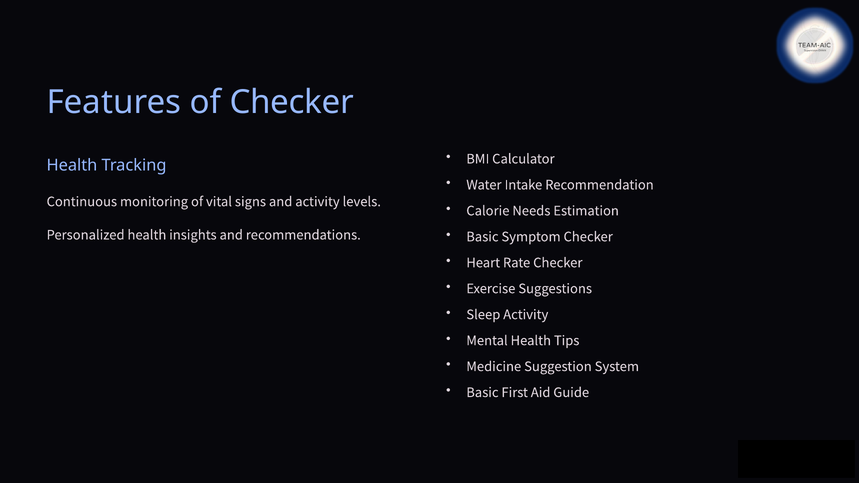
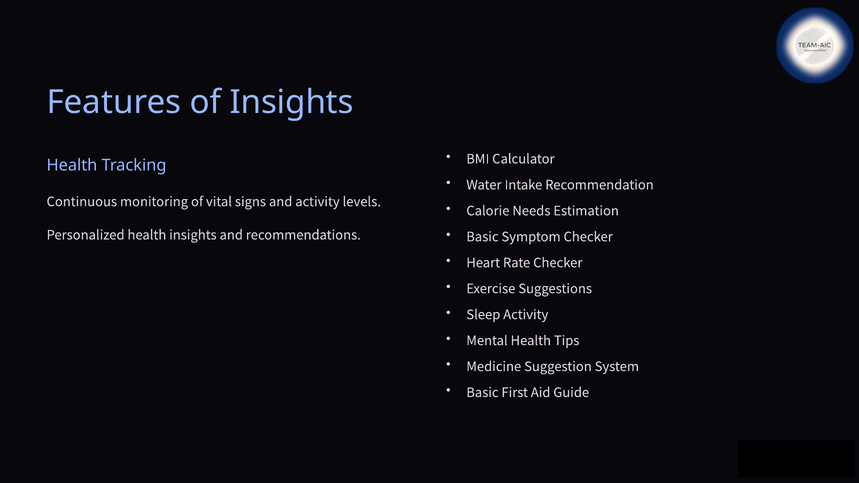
of Checker: Checker -> Insights
